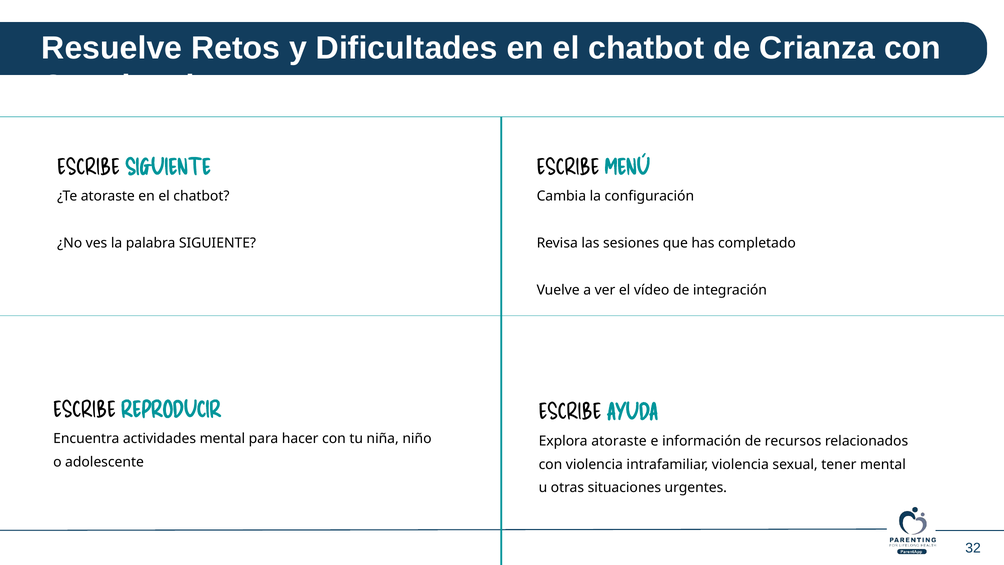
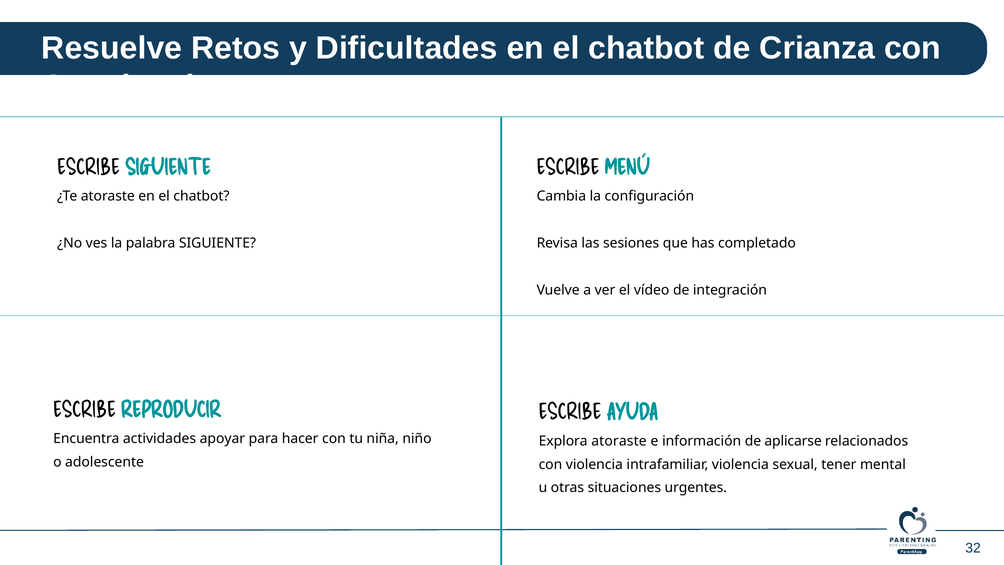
actividades mental: mental -> apoyar
recursos: recursos -> aplicarse
